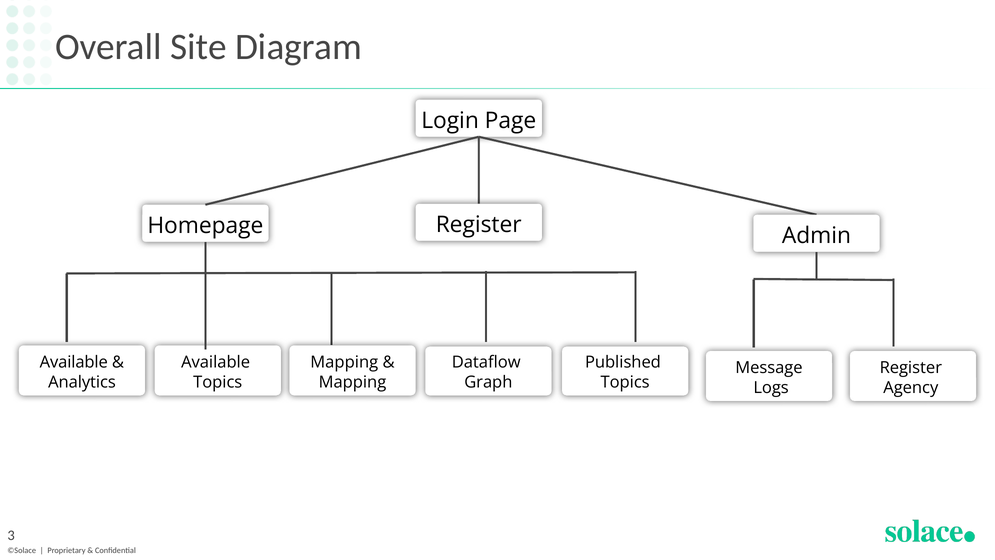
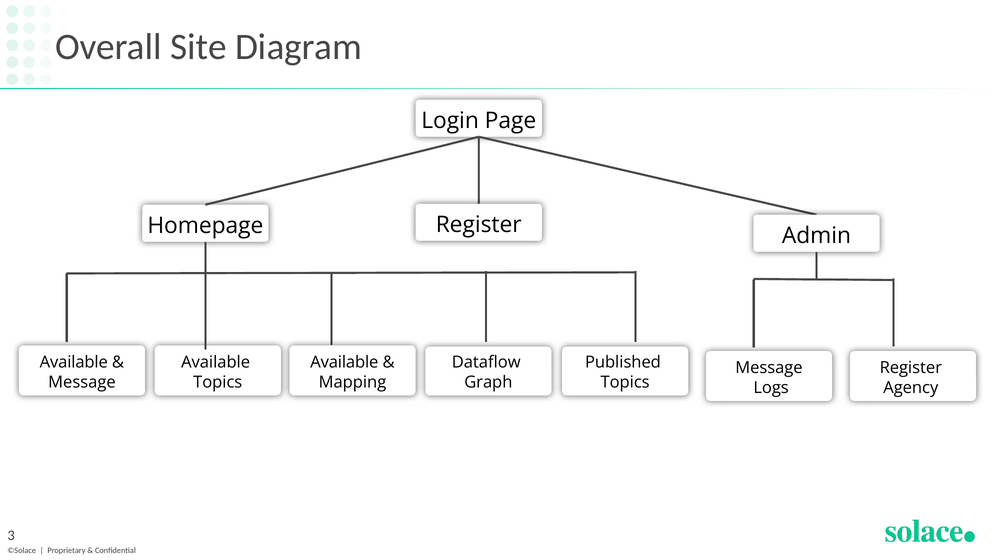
Mapping at (344, 362): Mapping -> Available
Analytics at (82, 382): Analytics -> Message
